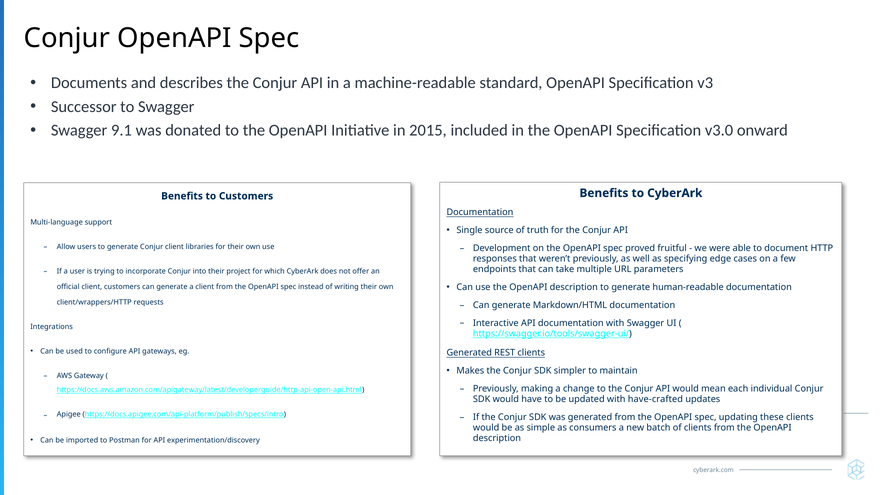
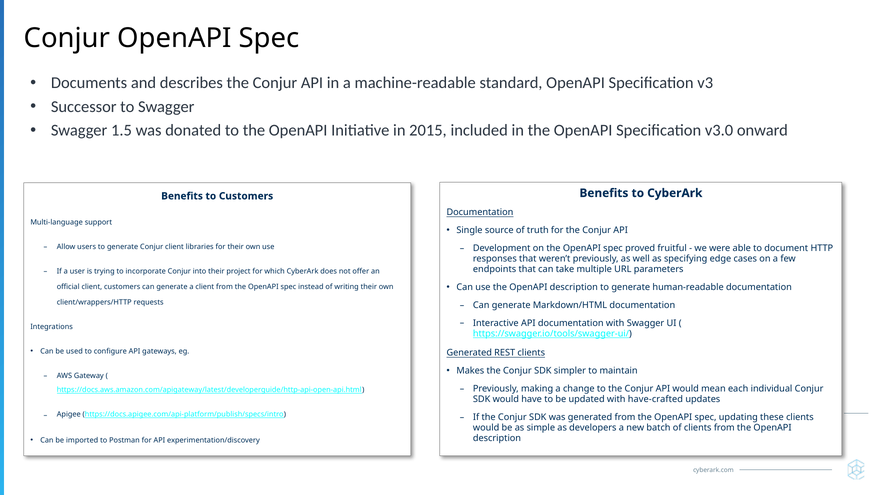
9.1: 9.1 -> 1.5
consumers: consumers -> developers
